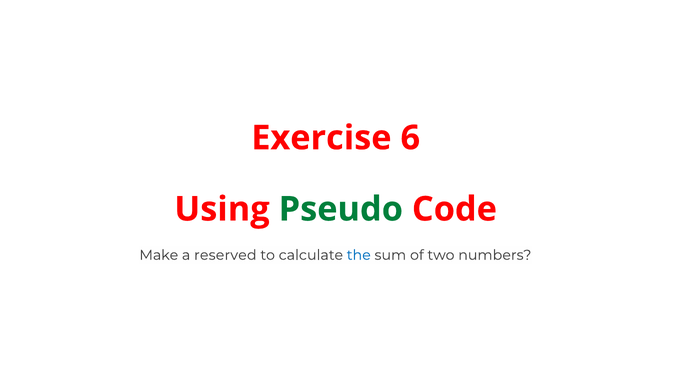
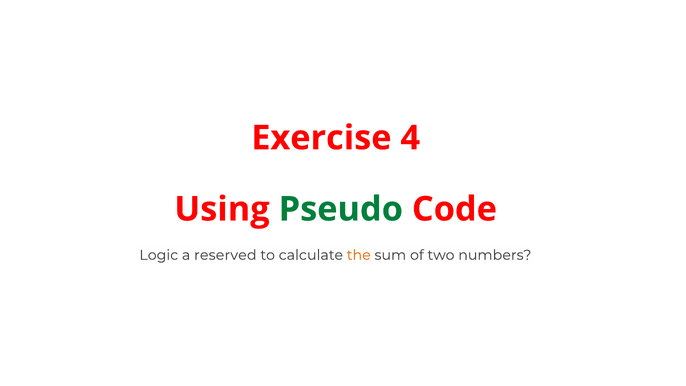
6: 6 -> 4
Make: Make -> Logic
the colour: blue -> orange
